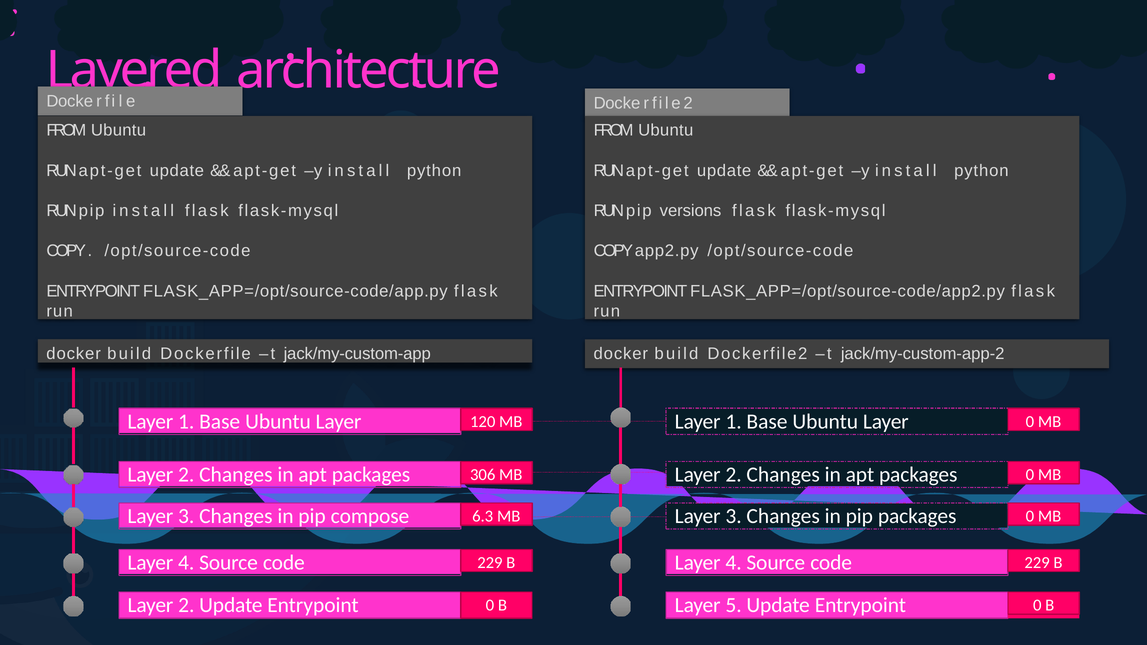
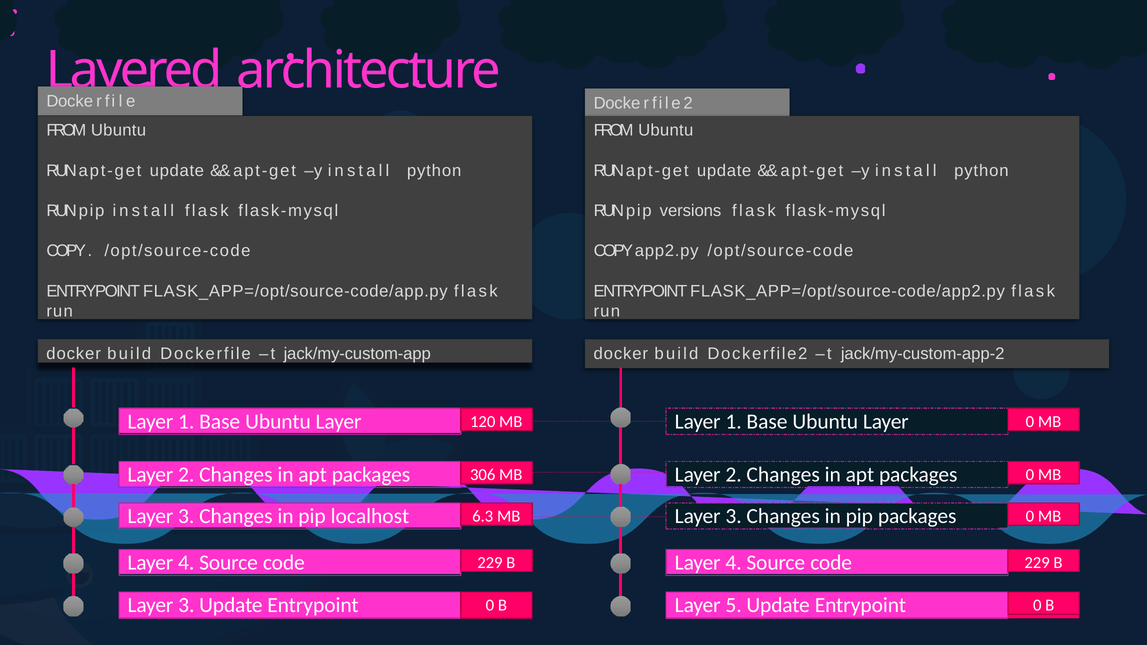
compose: compose -> localhost
2 at (186, 606): 2 -> 3
